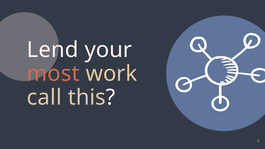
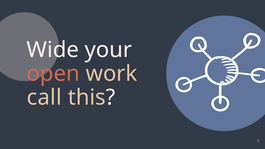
Lend: Lend -> Wide
most: most -> open
